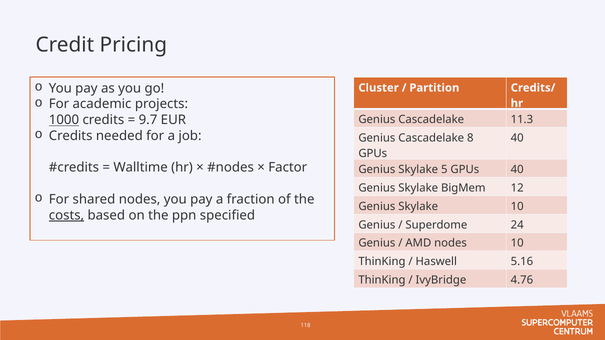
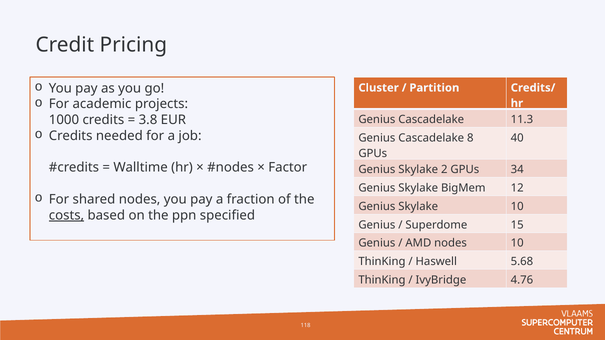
1000 underline: present -> none
9.7: 9.7 -> 3.8
5: 5 -> 2
40 at (517, 170): 40 -> 34
24: 24 -> 15
5.16: 5.16 -> 5.68
